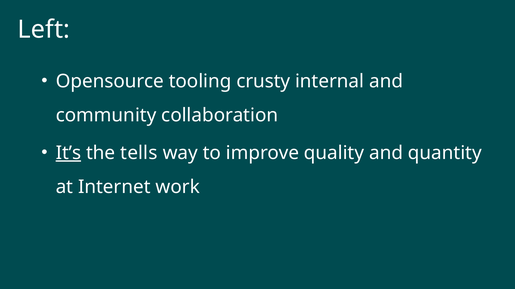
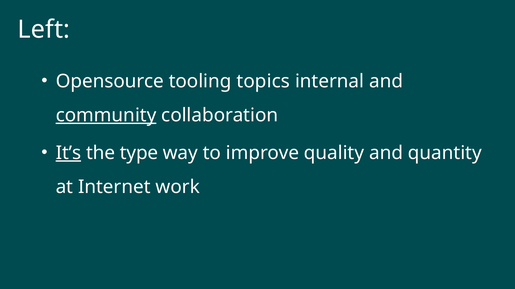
crusty: crusty -> topics
community underline: none -> present
tells: tells -> type
